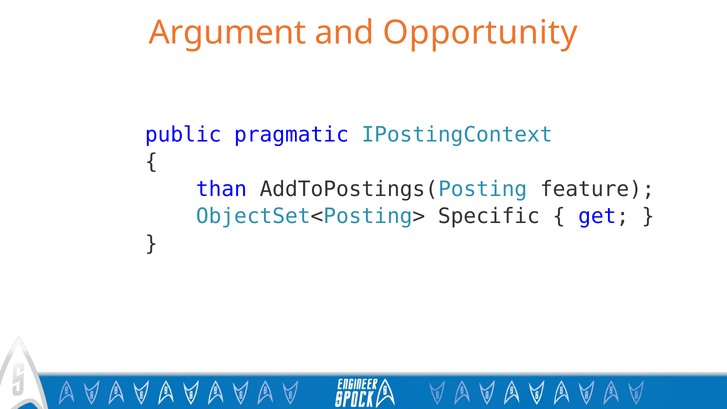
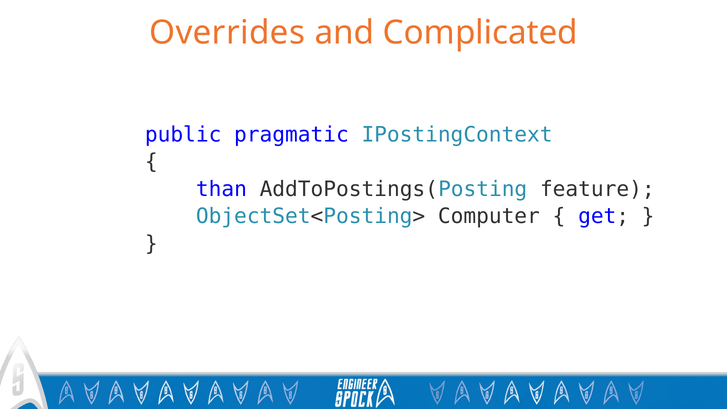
Argument: Argument -> Overrides
Opportunity: Opportunity -> Complicated
Specific: Specific -> Computer
